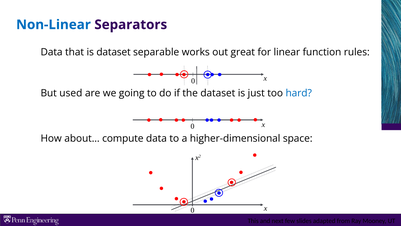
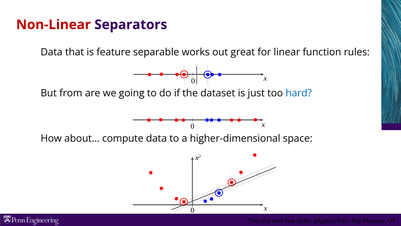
Non-Linear colour: blue -> red
is dataset: dataset -> feature
But used: used -> from
